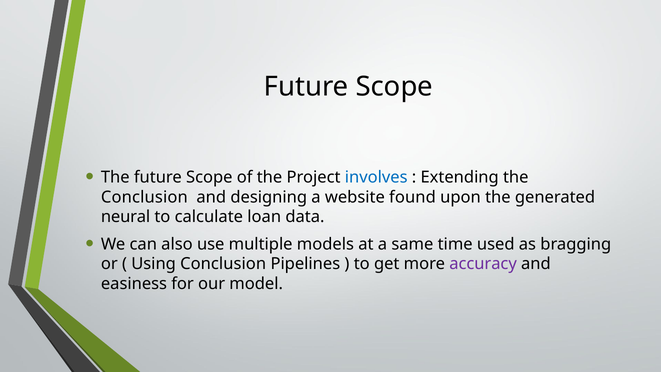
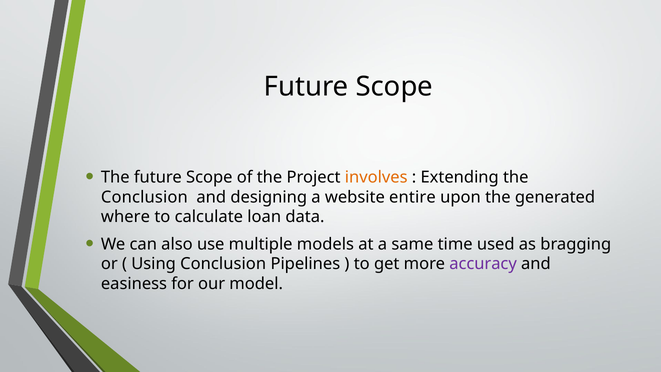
involves colour: blue -> orange
found: found -> entire
neural: neural -> where
